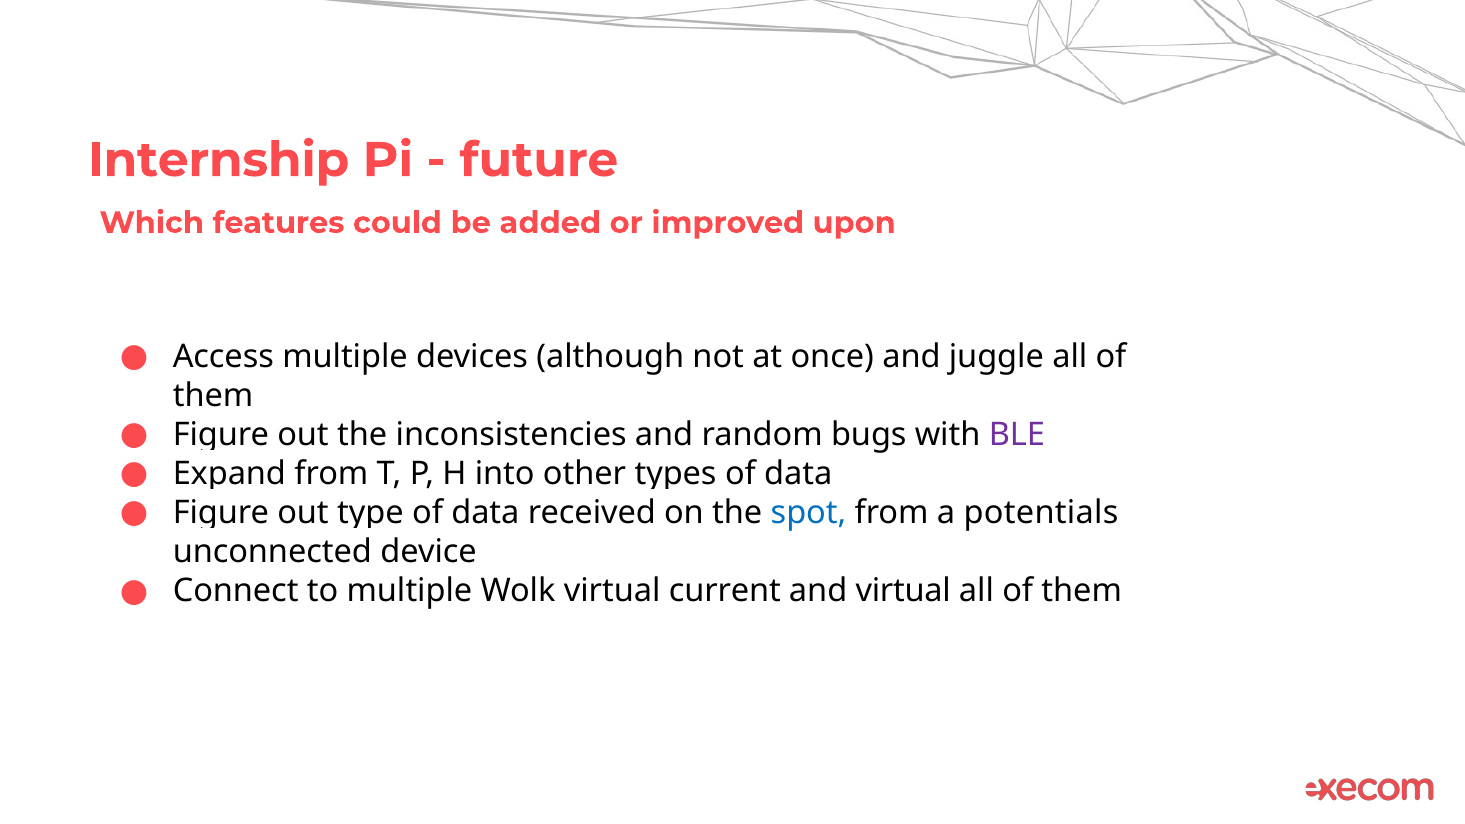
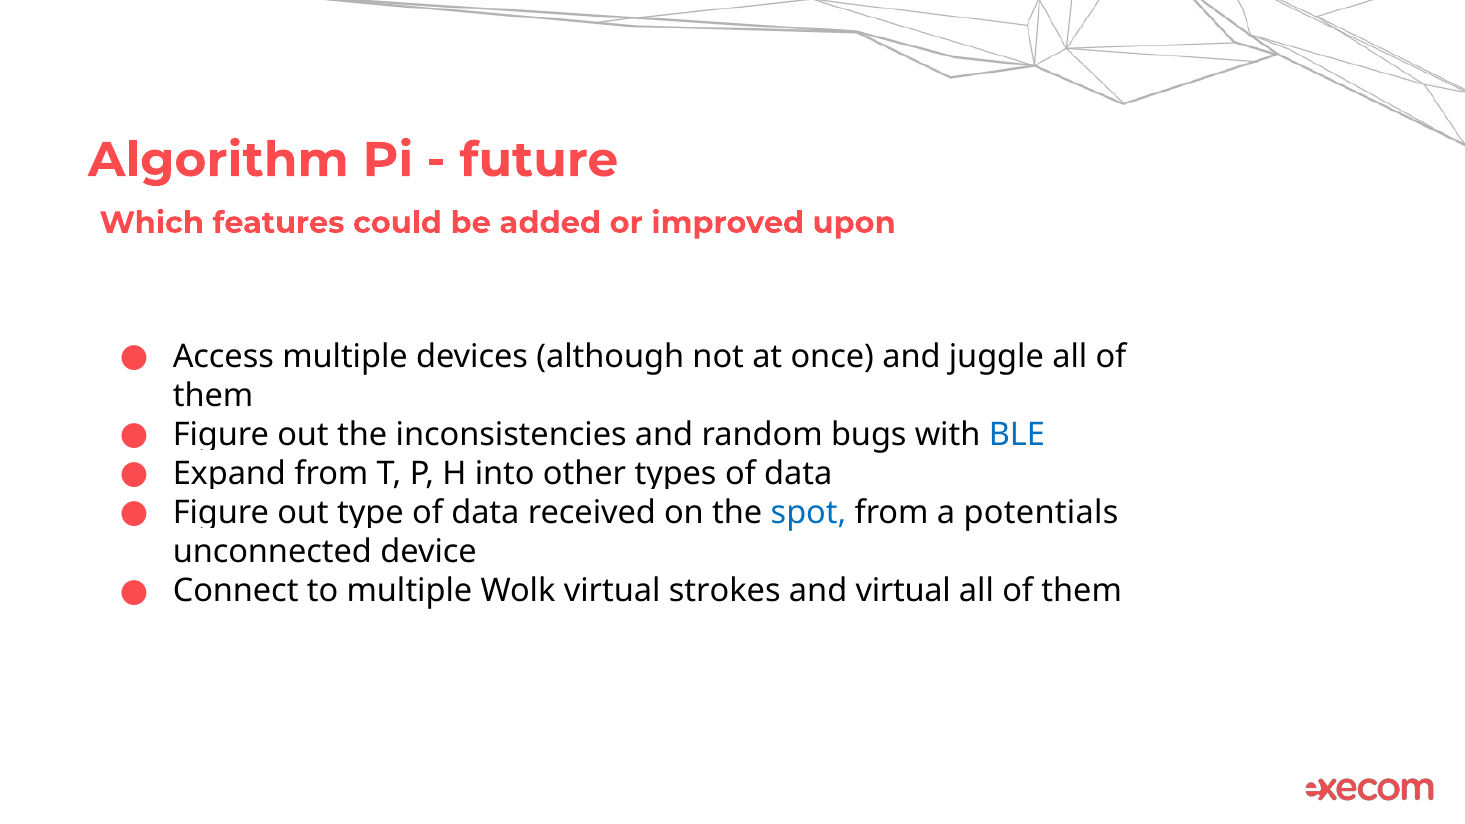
Internship: Internship -> Algorithm
BLE colour: purple -> blue
current: current -> strokes
